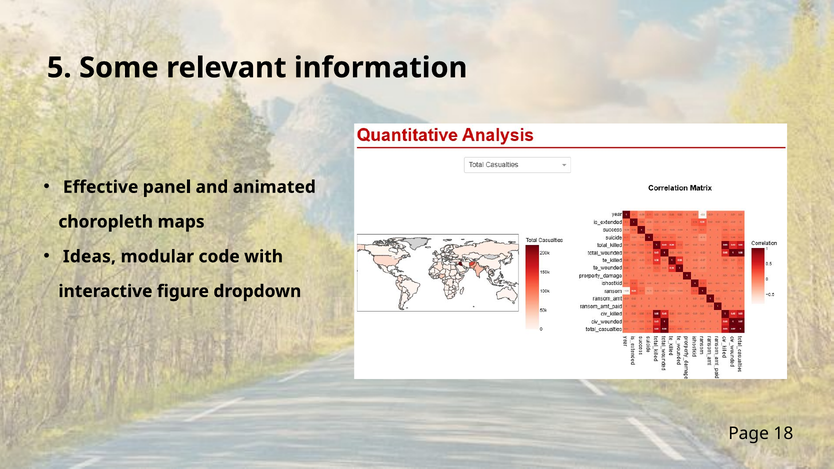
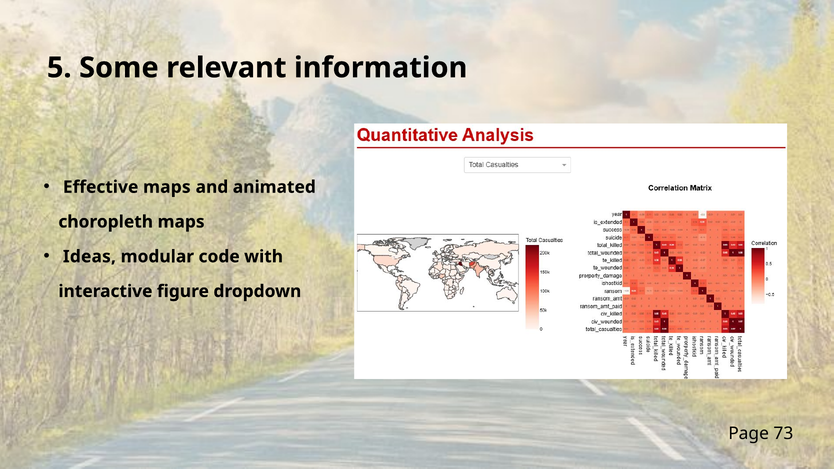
Effective panel: panel -> maps
18: 18 -> 73
